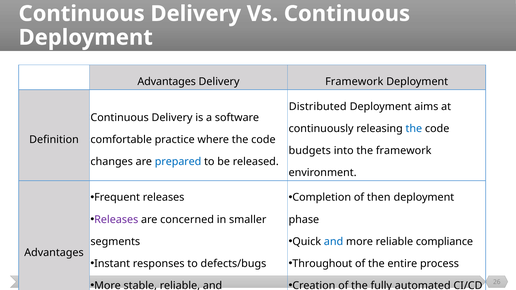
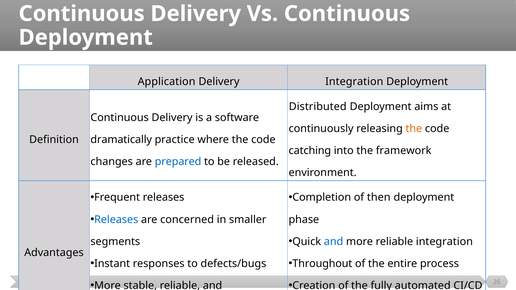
Advantages at (167, 82): Advantages -> Application
Delivery Framework: Framework -> Integration
the at (414, 129) colour: blue -> orange
comfortable at (121, 140): comfortable -> dramatically
budgets: budgets -> catching
Releases at (116, 220) colour: purple -> blue
reliable compliance: compliance -> integration
